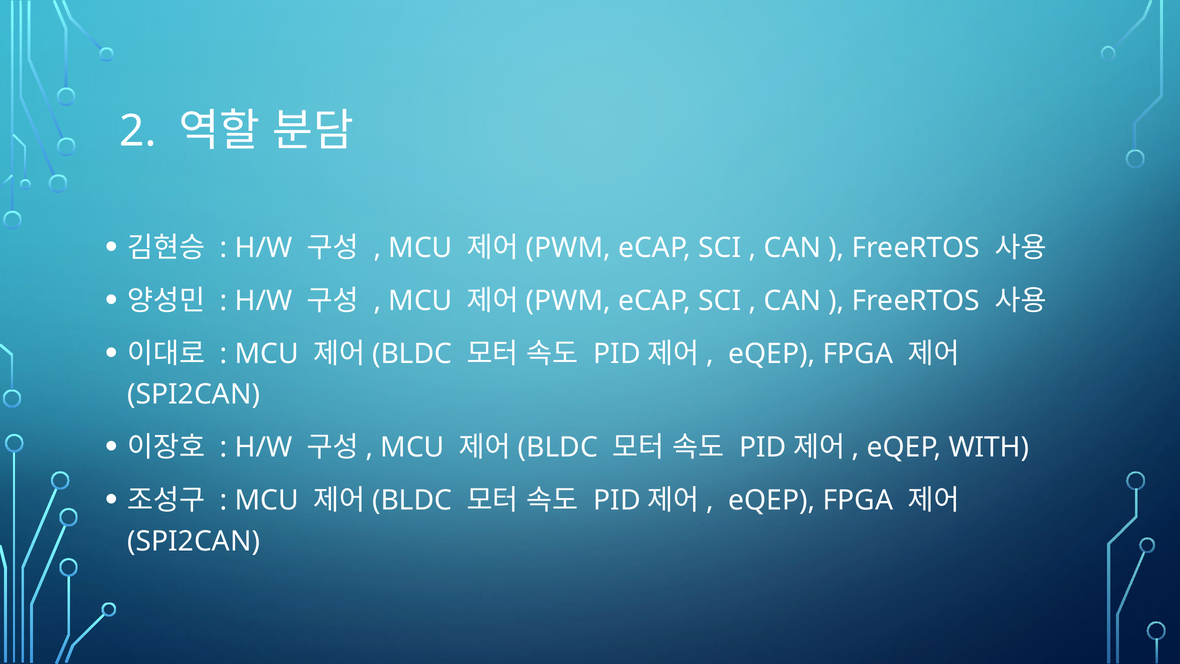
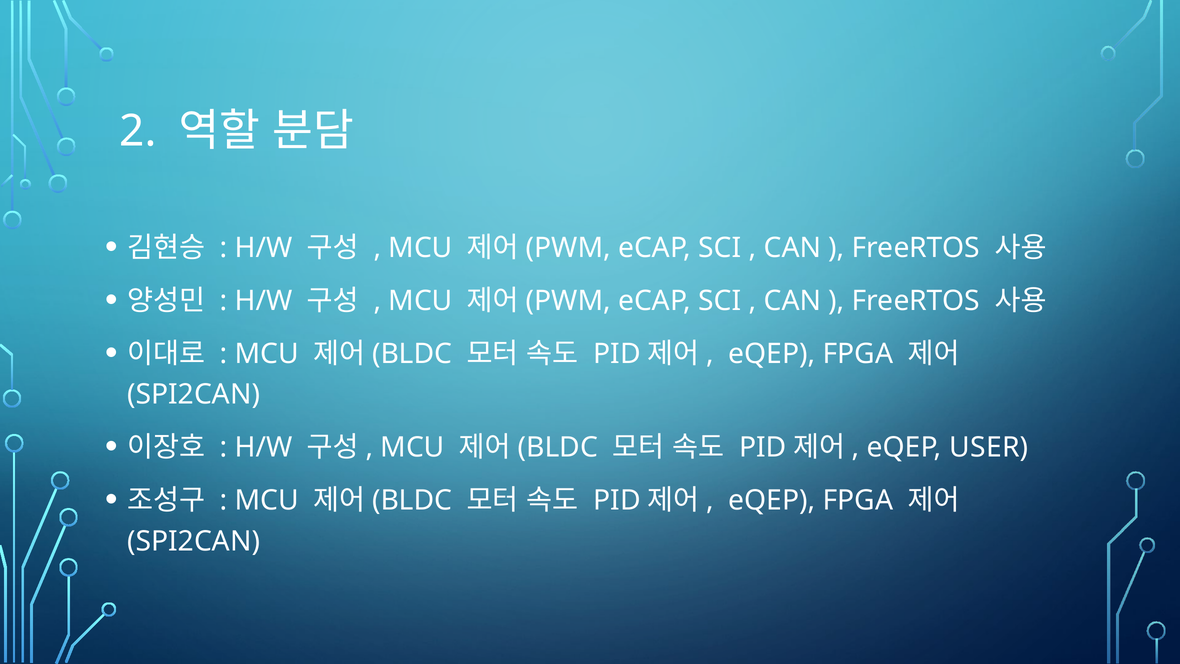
WITH: WITH -> USER
